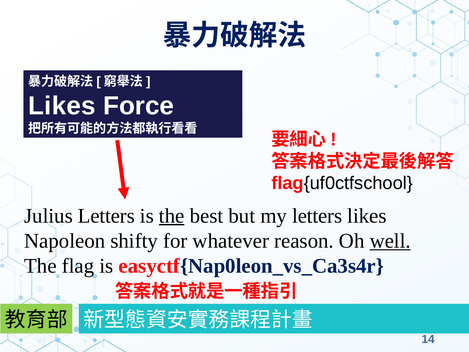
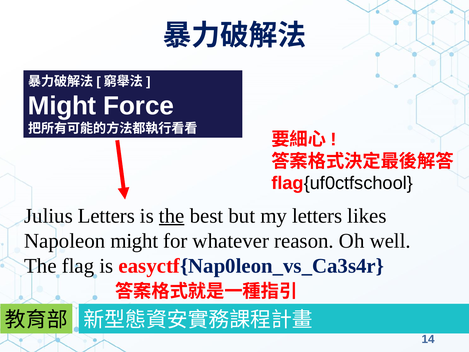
Likes at (62, 106): Likes -> Might
Napoleon shifty: shifty -> might
well underline: present -> none
